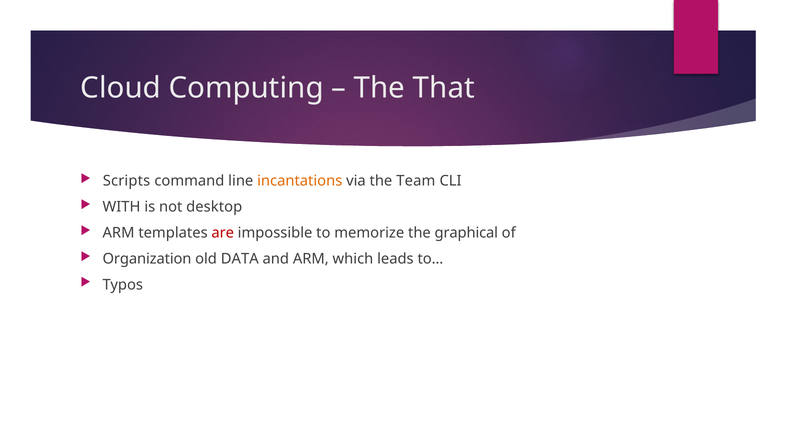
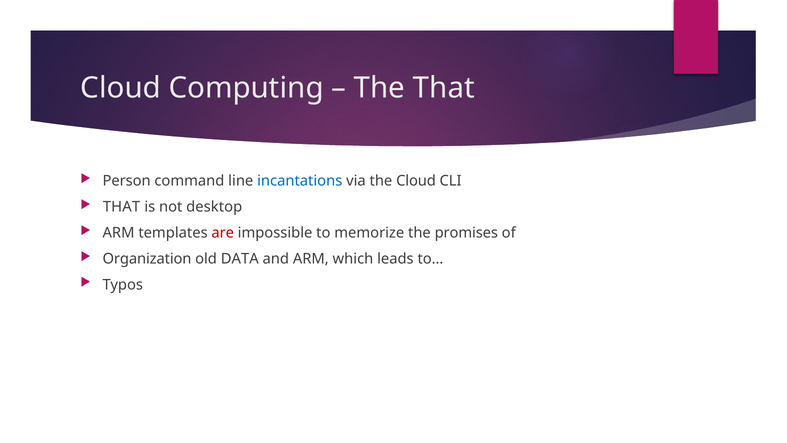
Scripts: Scripts -> Person
incantations colour: orange -> blue
the Team: Team -> Cloud
WITH at (122, 207): WITH -> THAT
graphical: graphical -> promises
